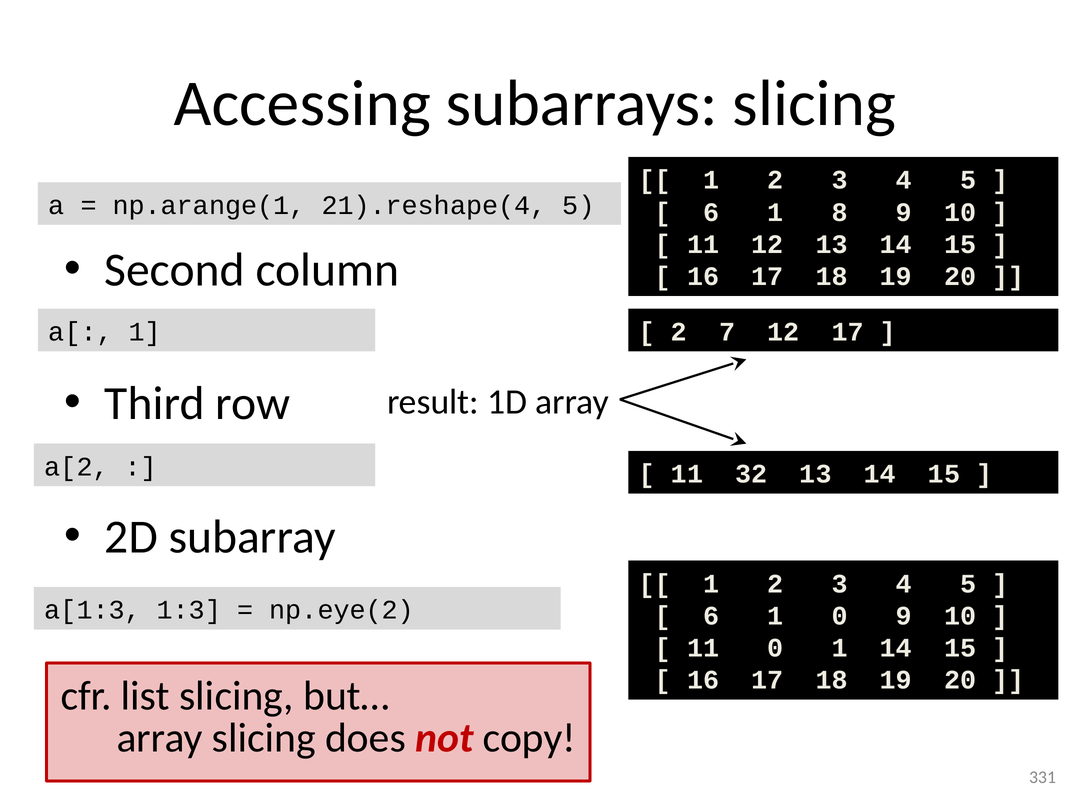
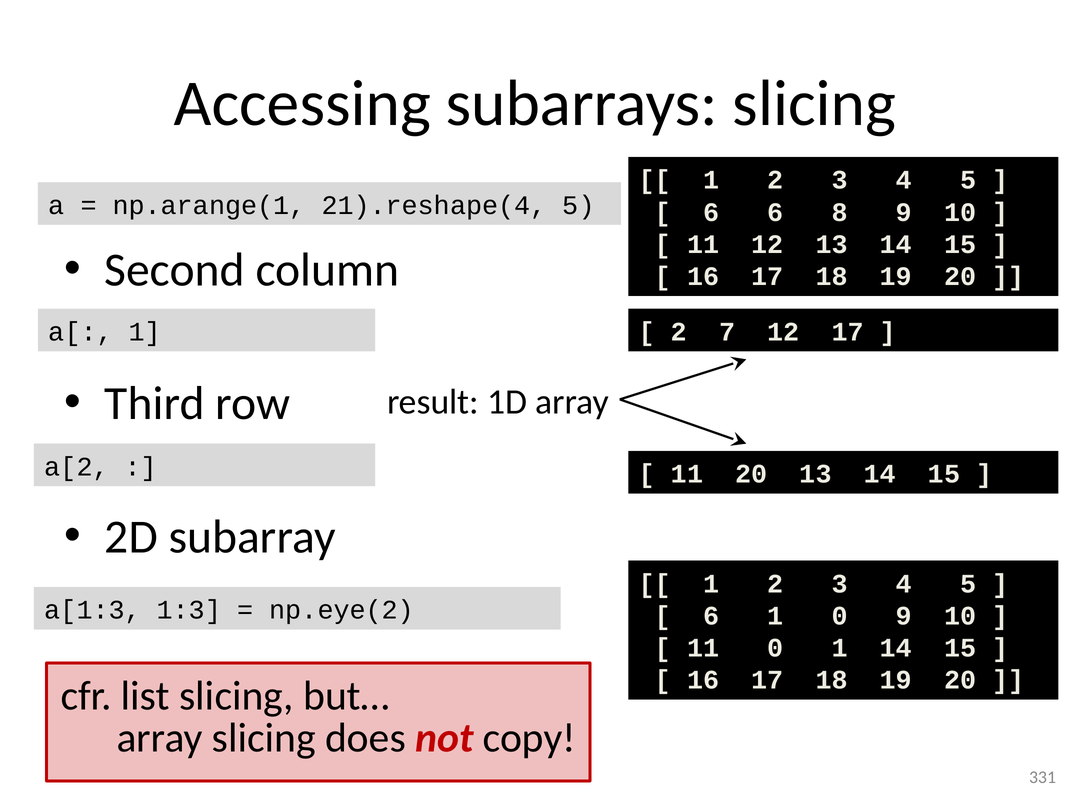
1 at (775, 212): 1 -> 6
11 32: 32 -> 20
